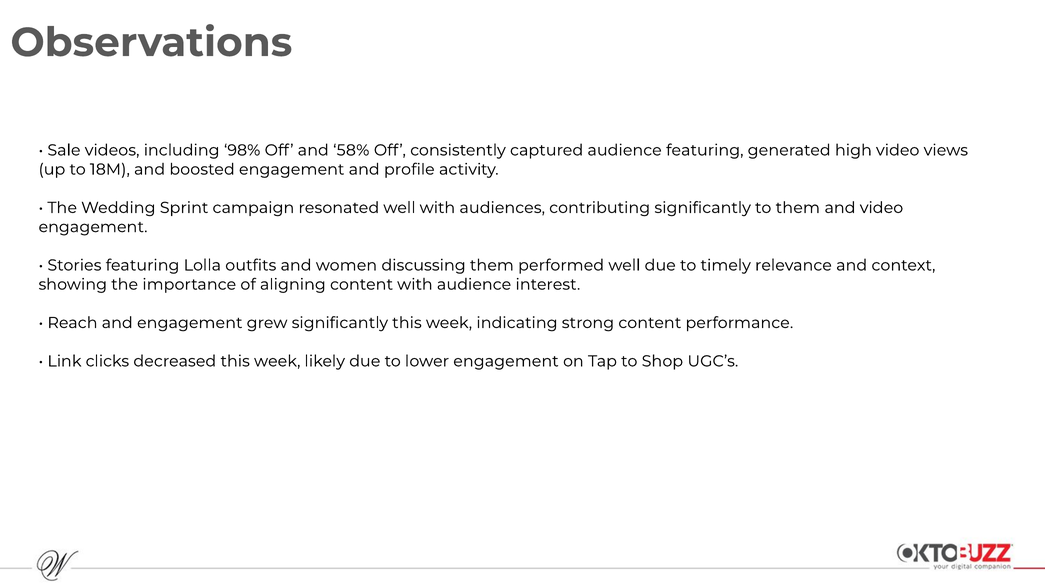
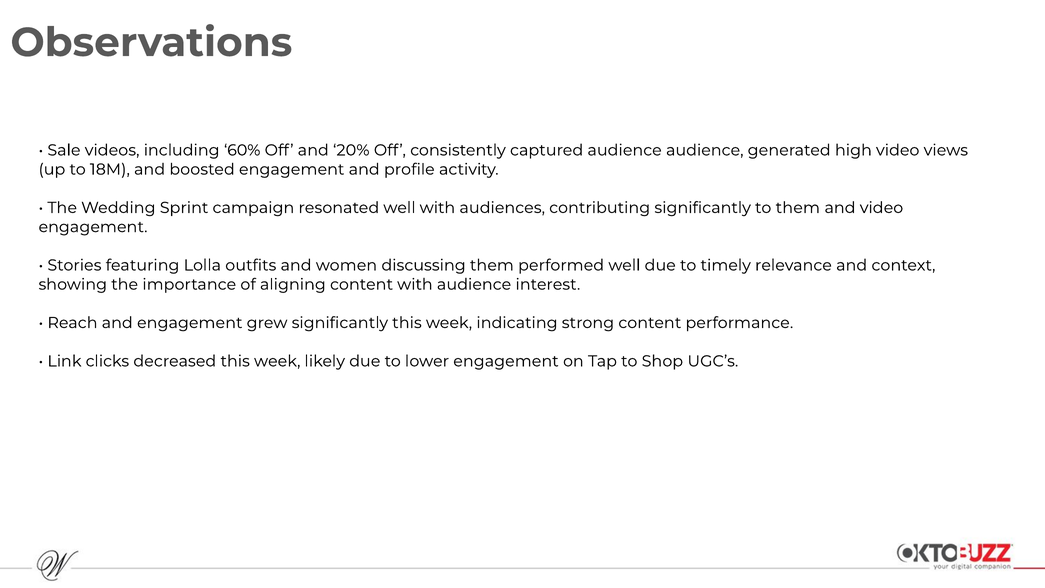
98%: 98% -> 60%
58%: 58% -> 20%
audience featuring: featuring -> audience
